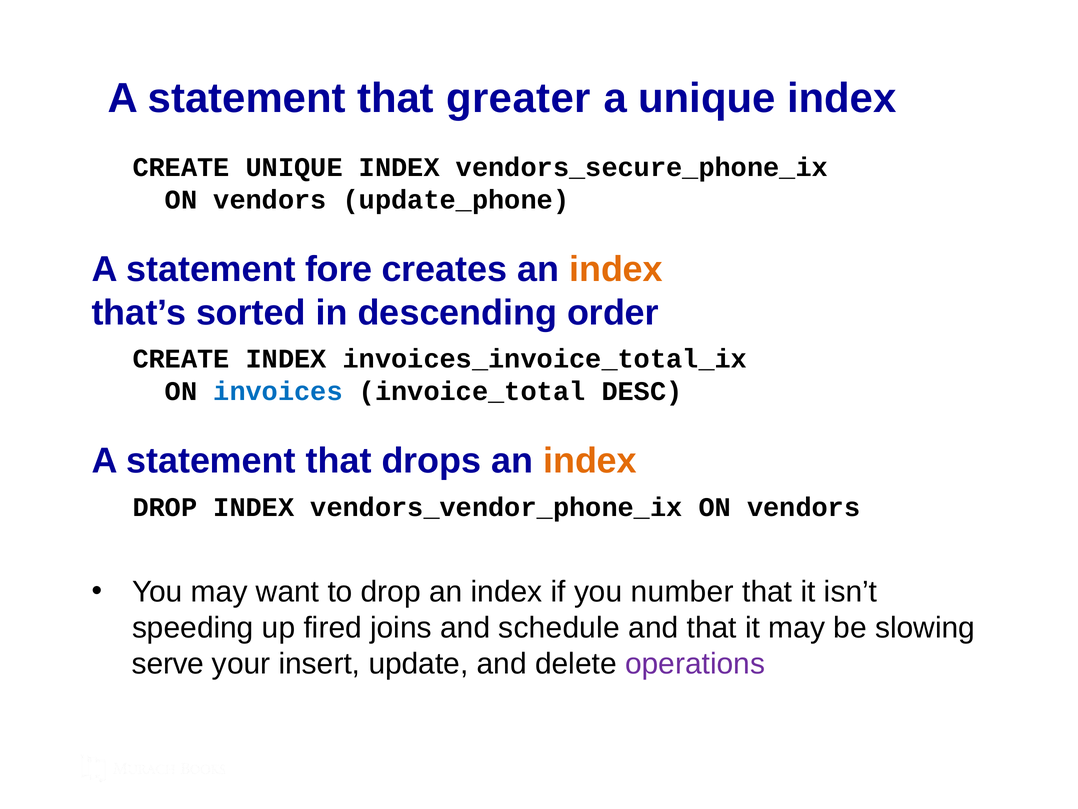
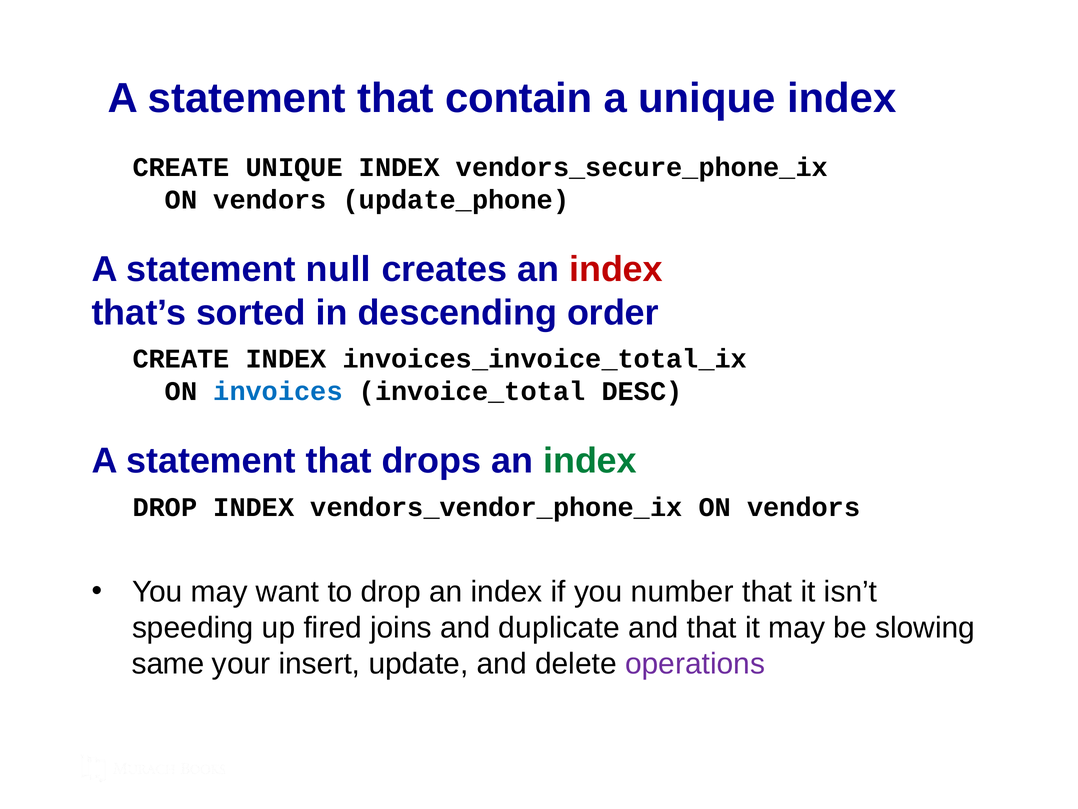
greater: greater -> contain
fore: fore -> null
index at (616, 269) colour: orange -> red
index at (590, 461) colour: orange -> green
schedule: schedule -> duplicate
serve: serve -> same
